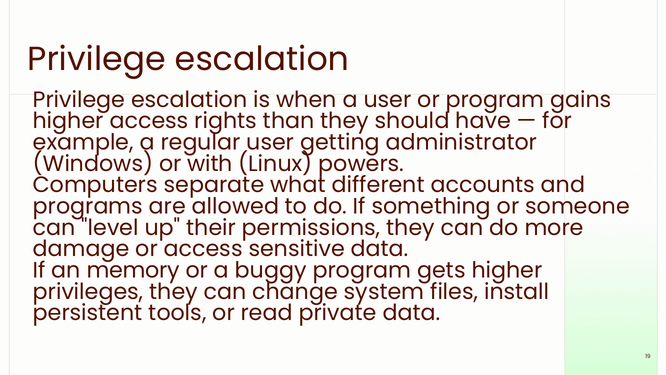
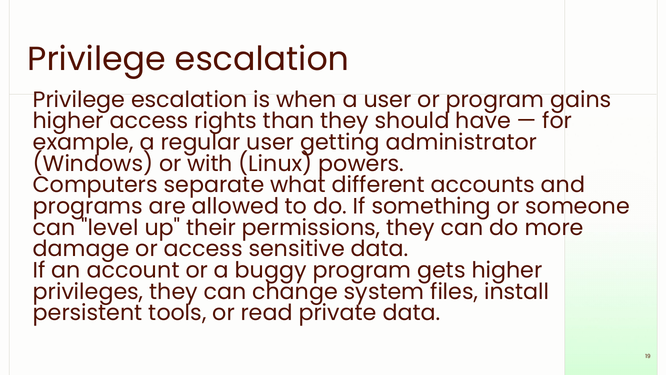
memory: memory -> account
